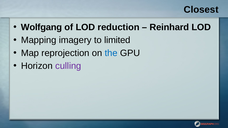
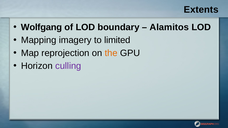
Closest: Closest -> Extents
reduction: reduction -> boundary
Reinhard: Reinhard -> Alamitos
the colour: blue -> orange
